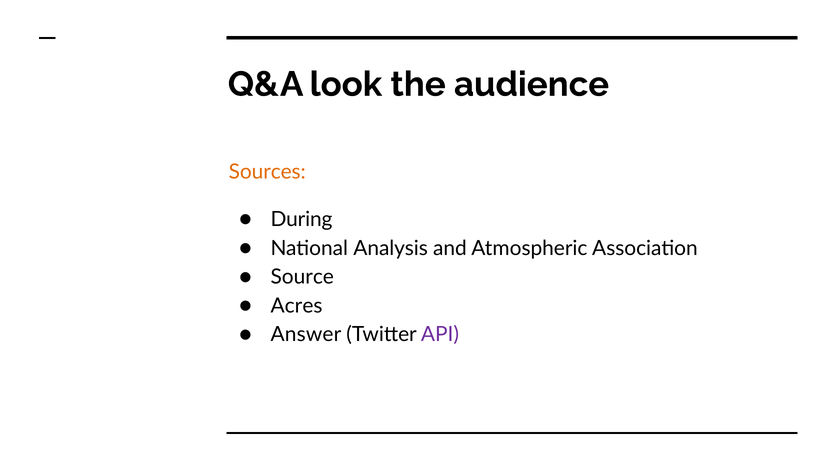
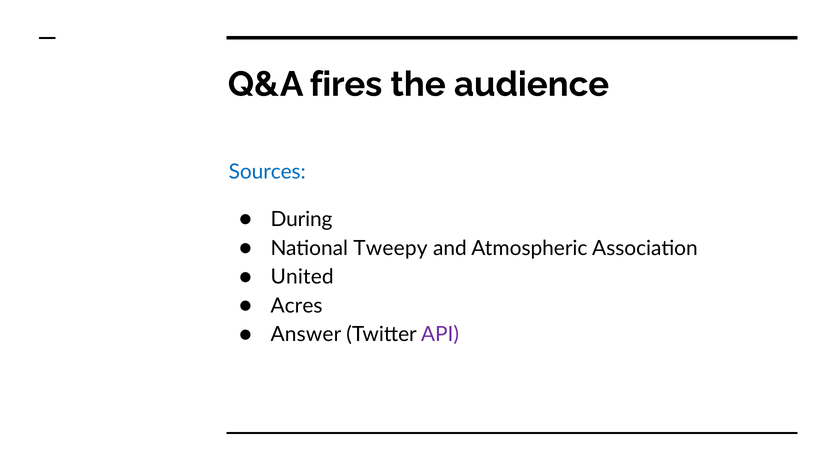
look: look -> fires
Sources colour: orange -> blue
Analysis: Analysis -> Tweepy
Source: Source -> United
